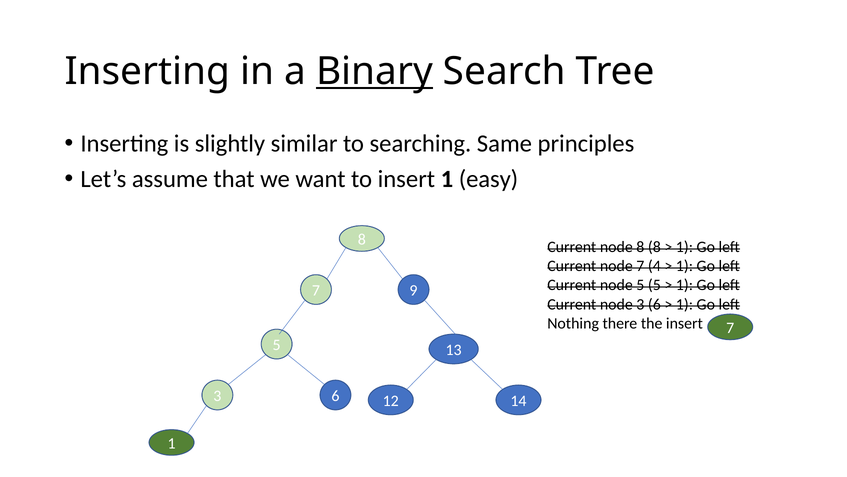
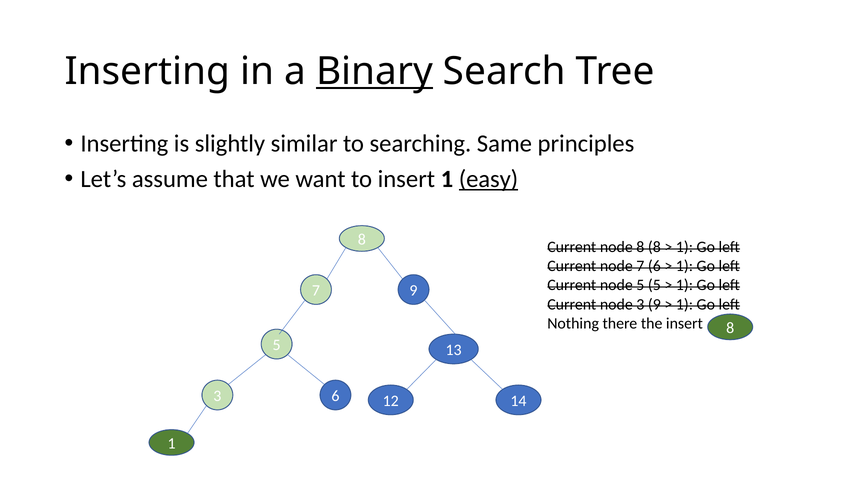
easy underline: none -> present
7 4: 4 -> 6
3 6: 6 -> 9
insert 7: 7 -> 8
